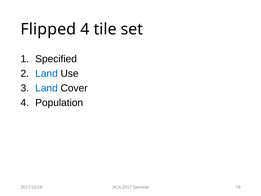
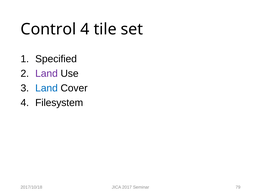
Flipped: Flipped -> Control
Land at (47, 73) colour: blue -> purple
Population: Population -> Filesystem
